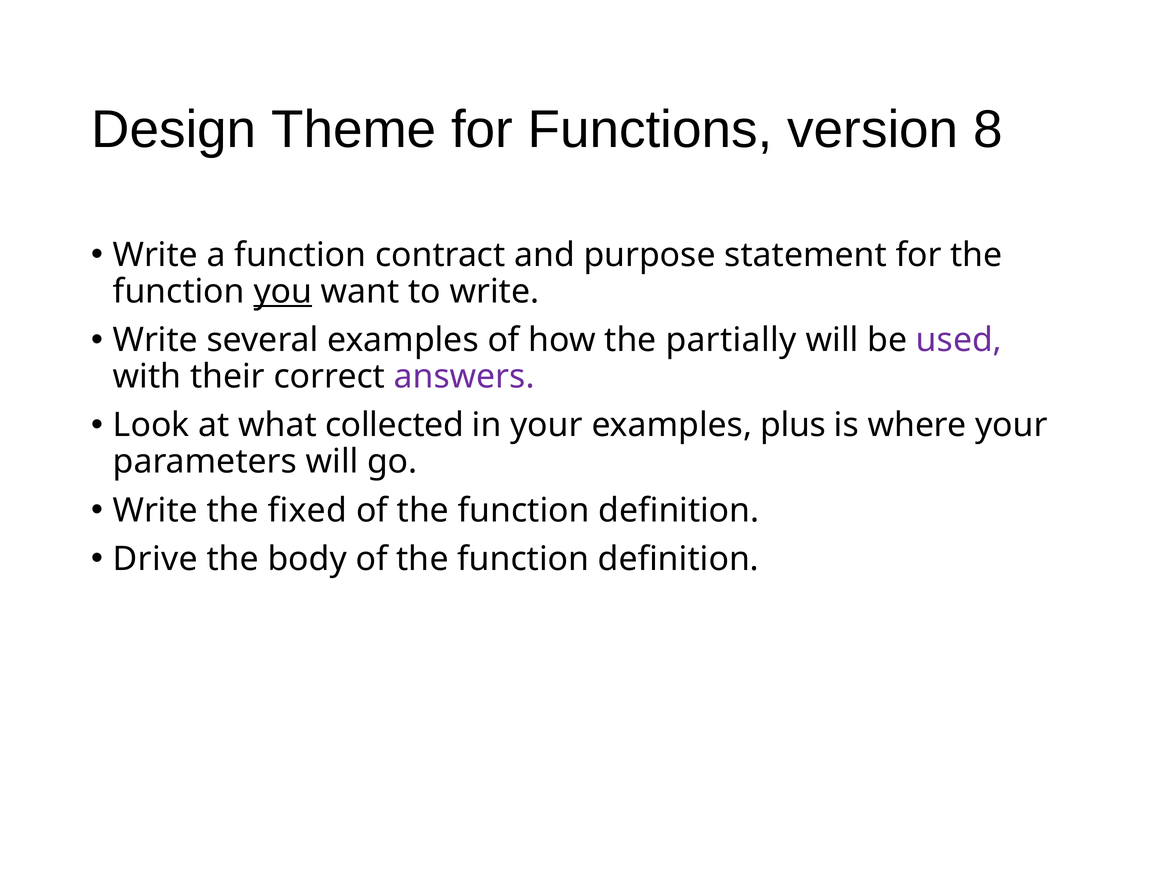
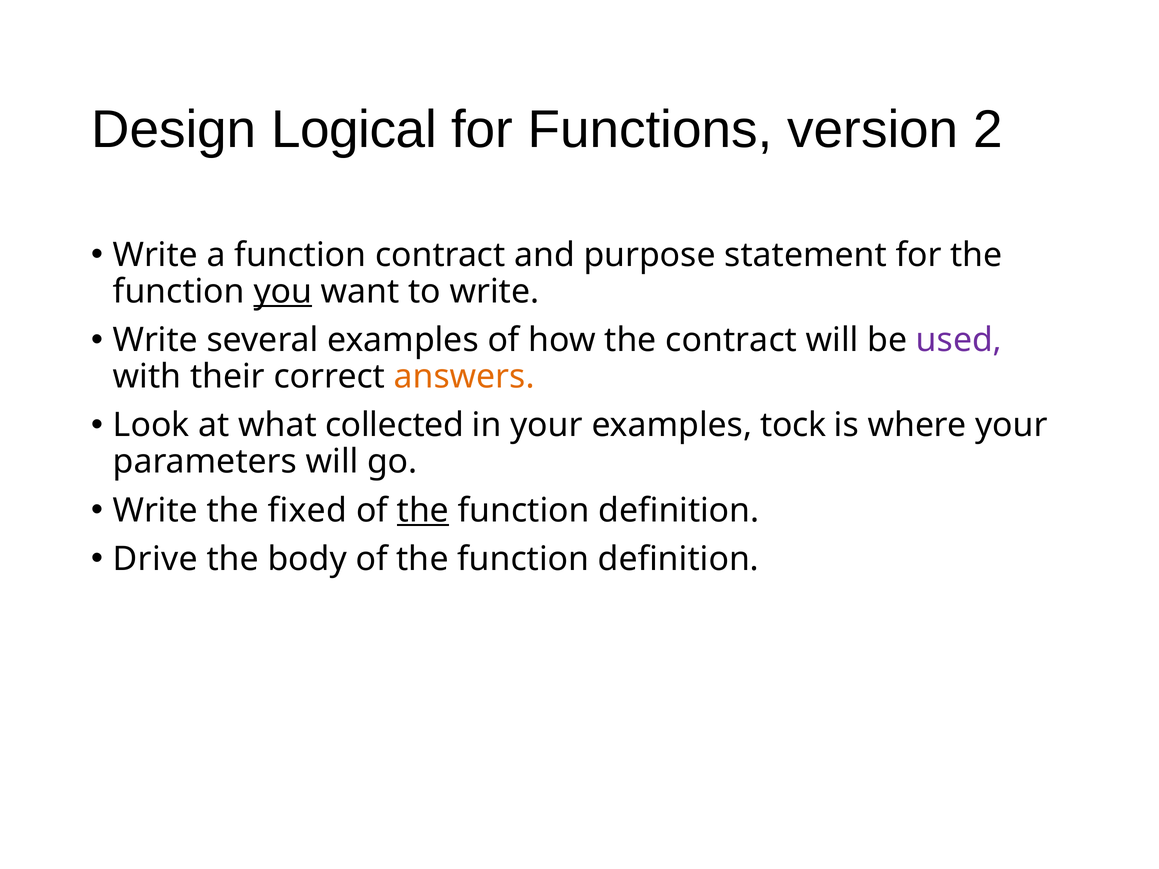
Theme: Theme -> Logical
8: 8 -> 2
the partially: partially -> contract
answers colour: purple -> orange
plus: plus -> tock
the at (423, 511) underline: none -> present
